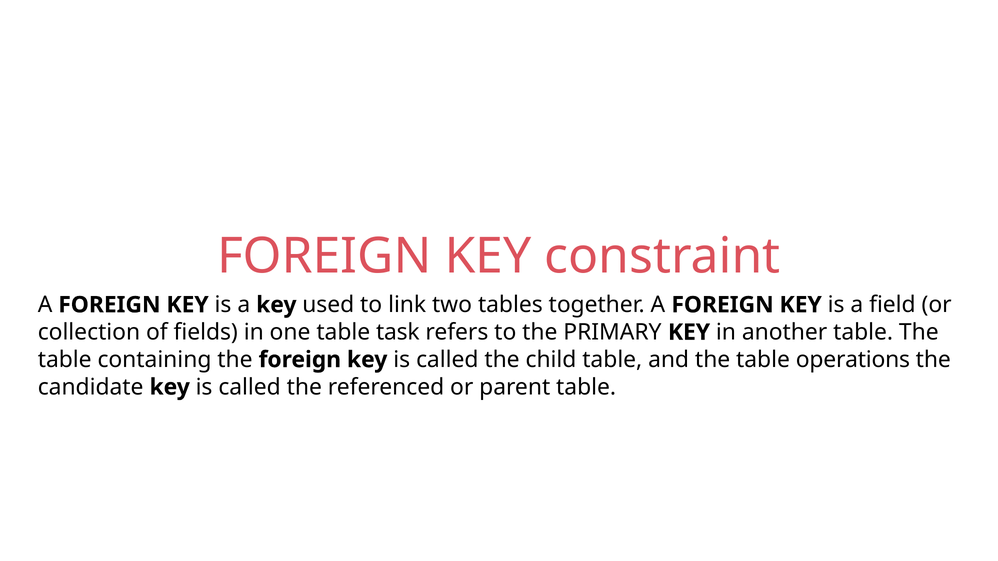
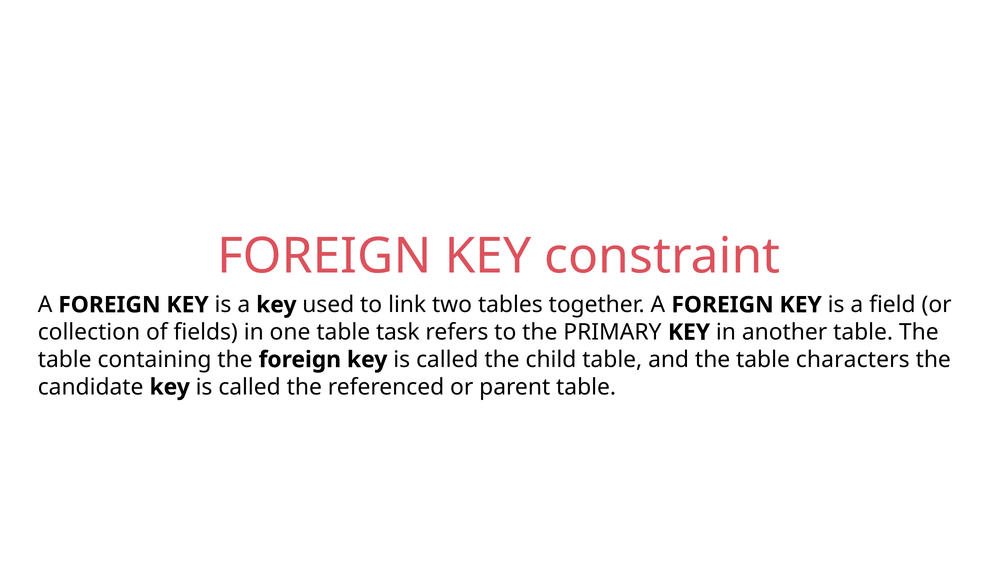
operations: operations -> characters
